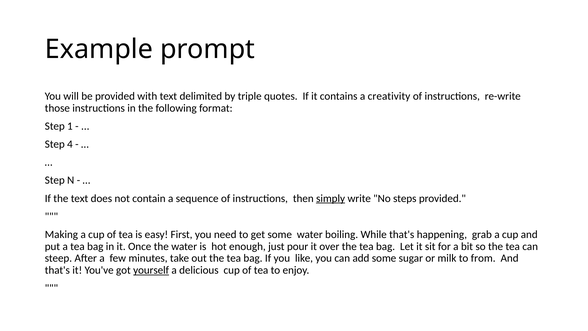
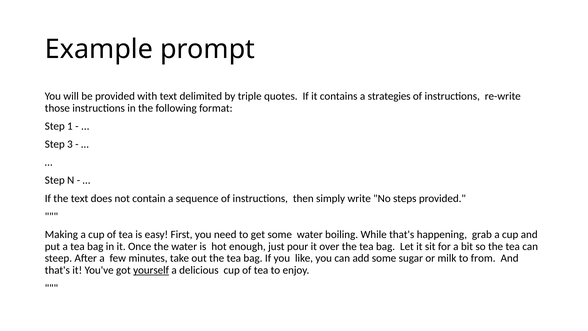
creativity: creativity -> strategies
4: 4 -> 3
simply underline: present -> none
